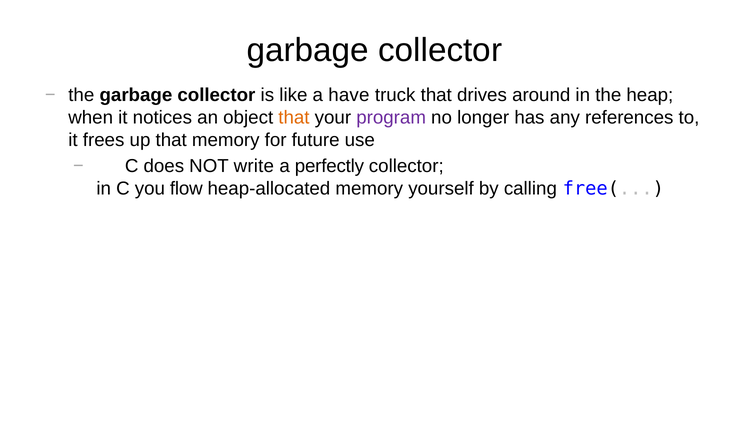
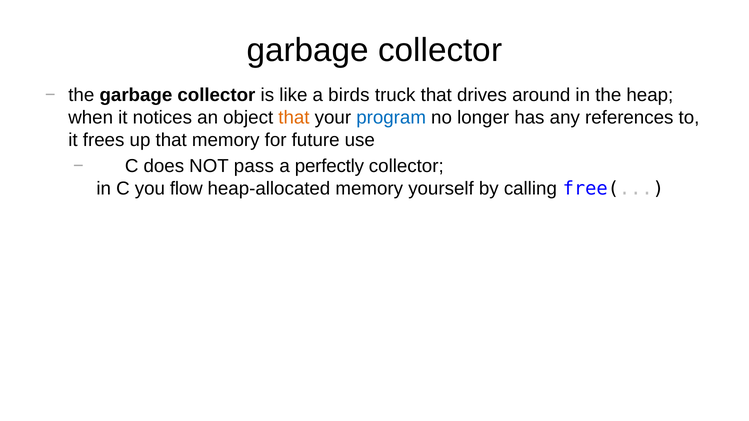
have: have -> birds
program colour: purple -> blue
write: write -> pass
